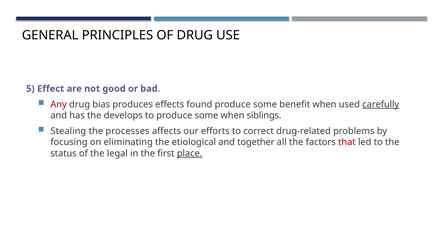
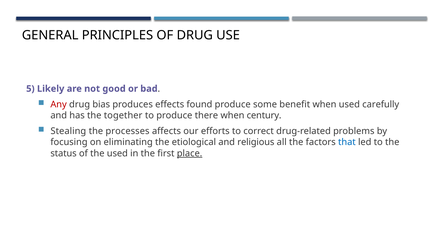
Effect: Effect -> Likely
carefully underline: present -> none
develops: develops -> together
to produce some: some -> there
siblings: siblings -> century
together: together -> religious
that colour: red -> blue
the legal: legal -> used
